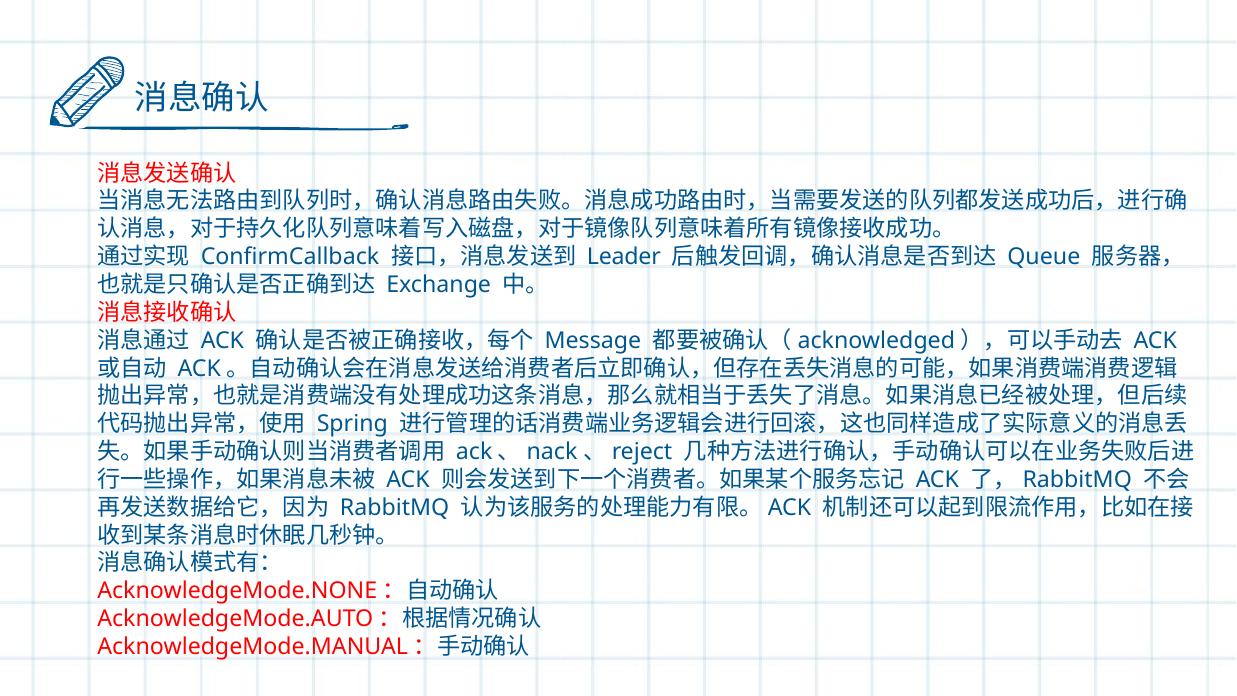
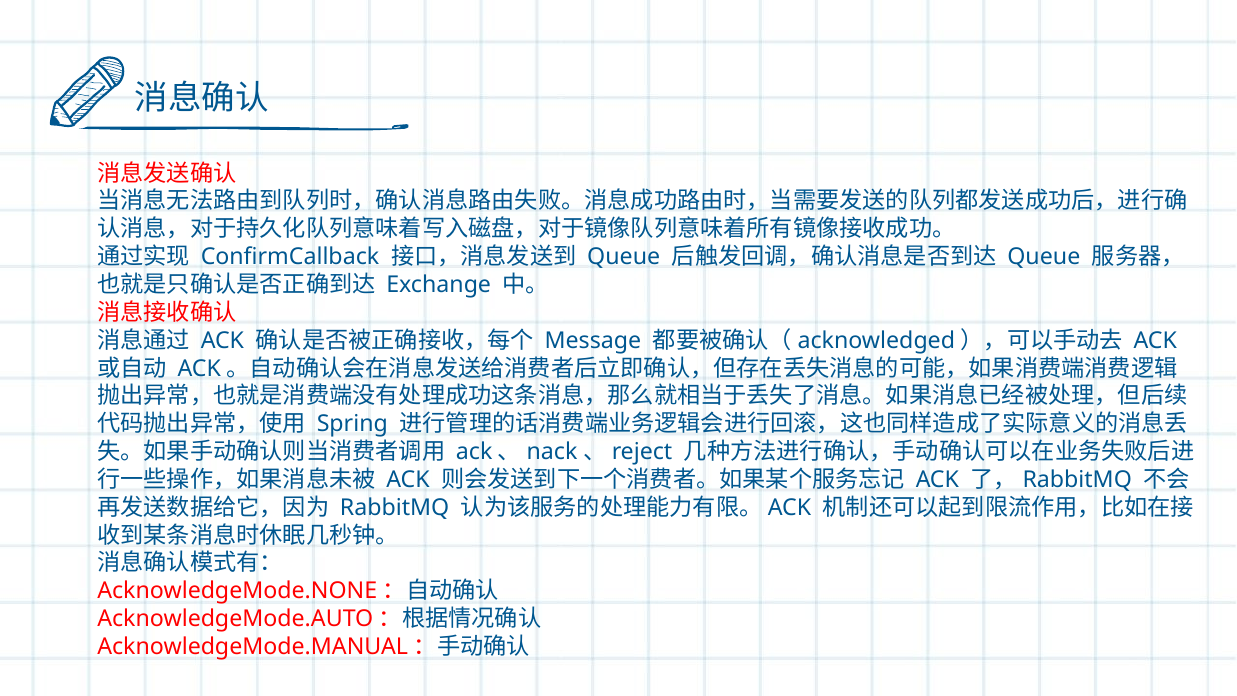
Leader at (624, 257): Leader -> Queue
